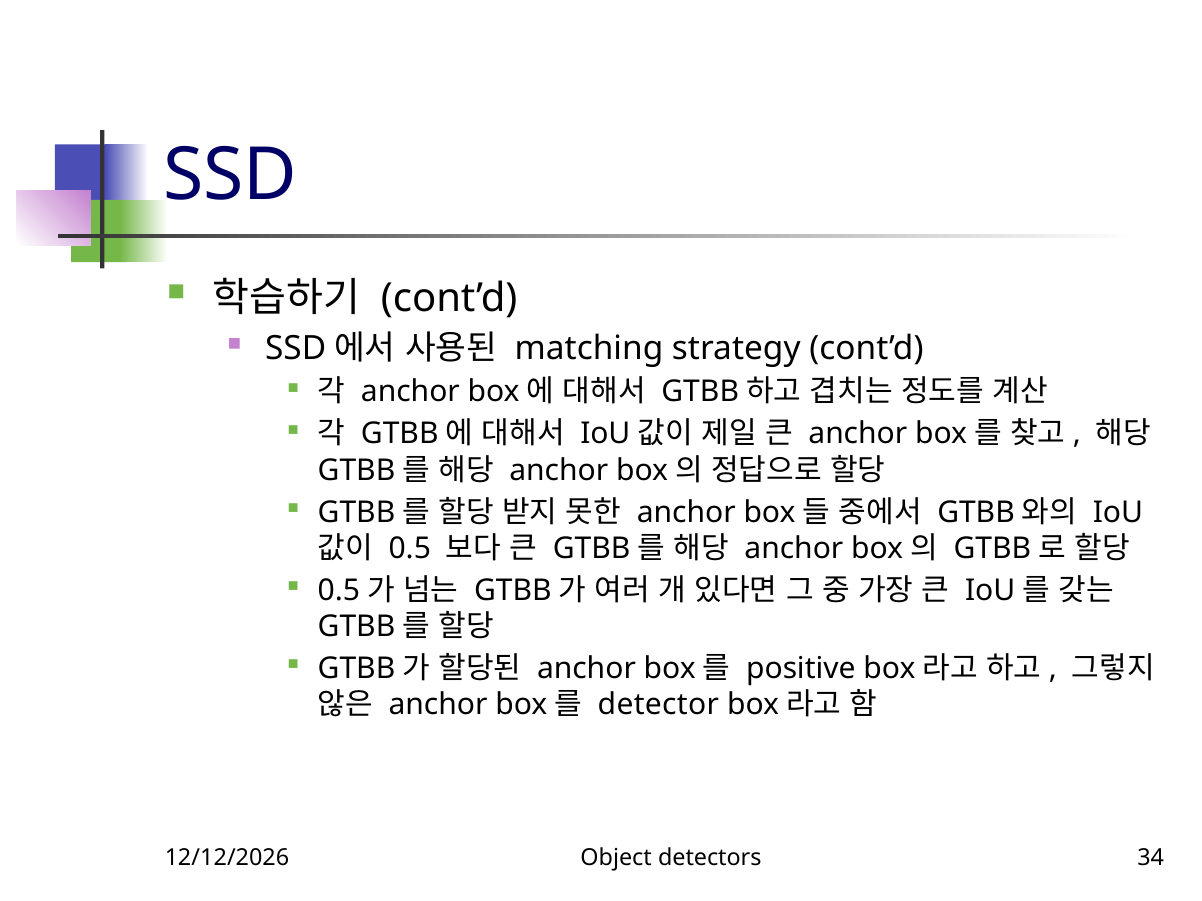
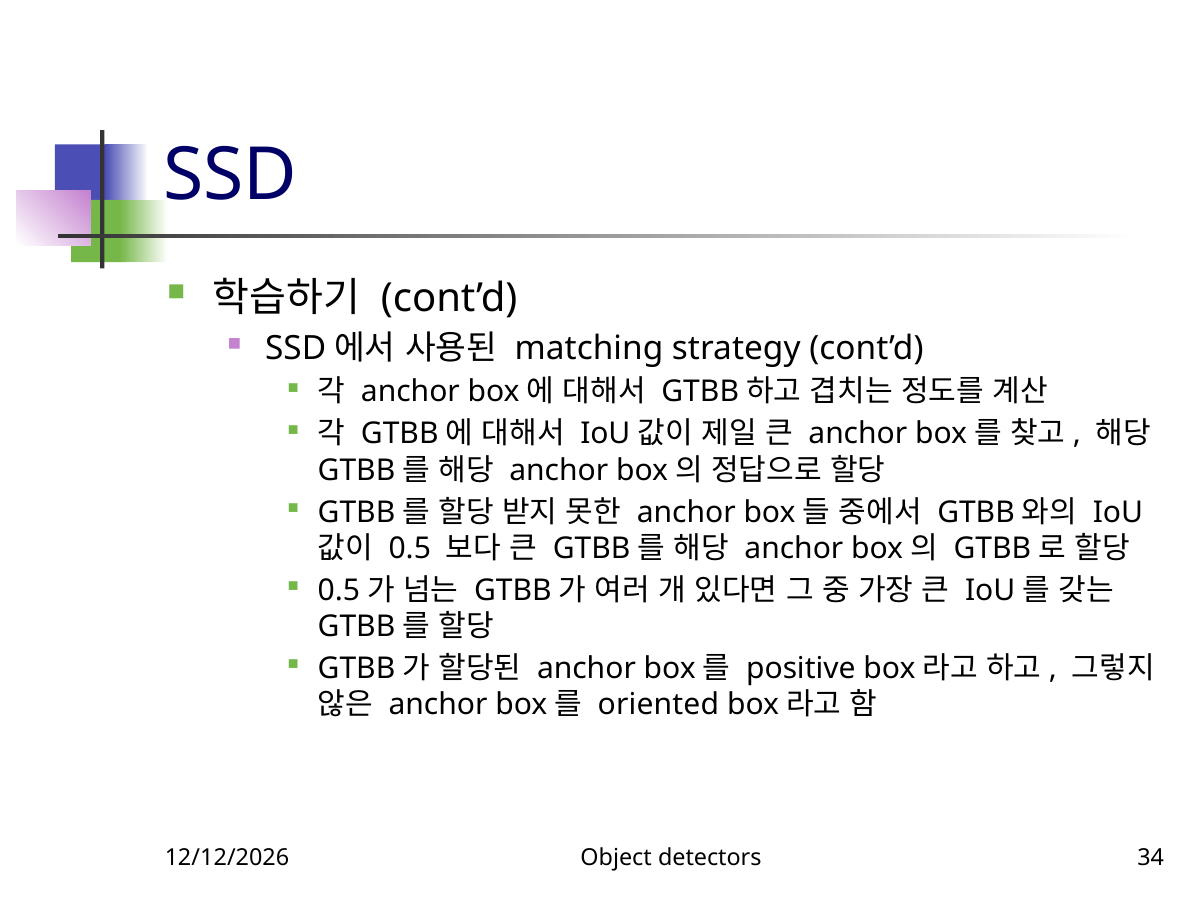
detector: detector -> oriented
